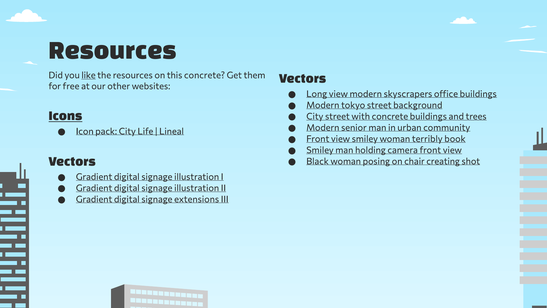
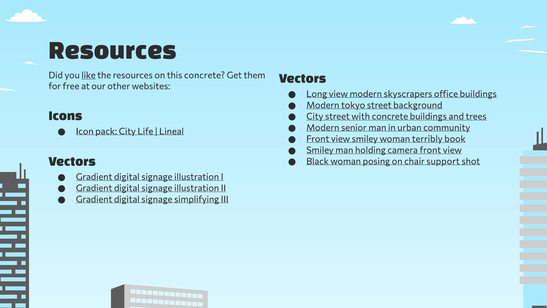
Icons underline: present -> none
creating: creating -> support
extensions: extensions -> simplifying
